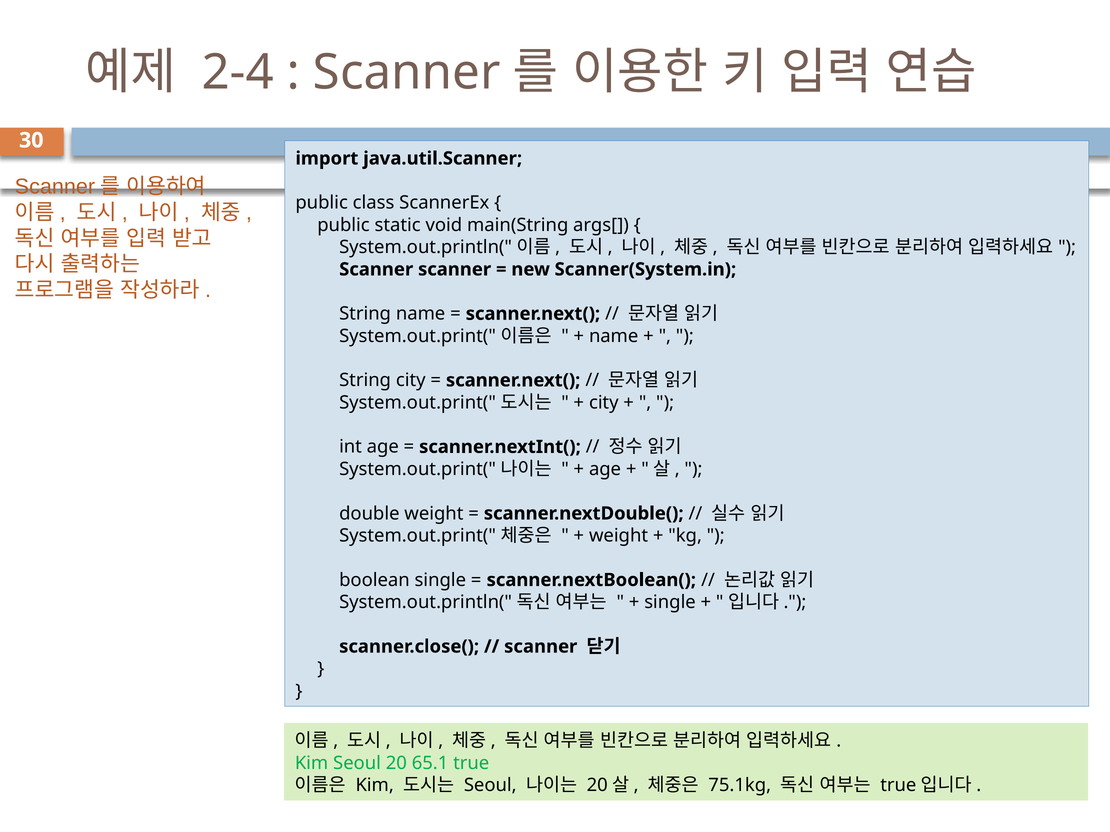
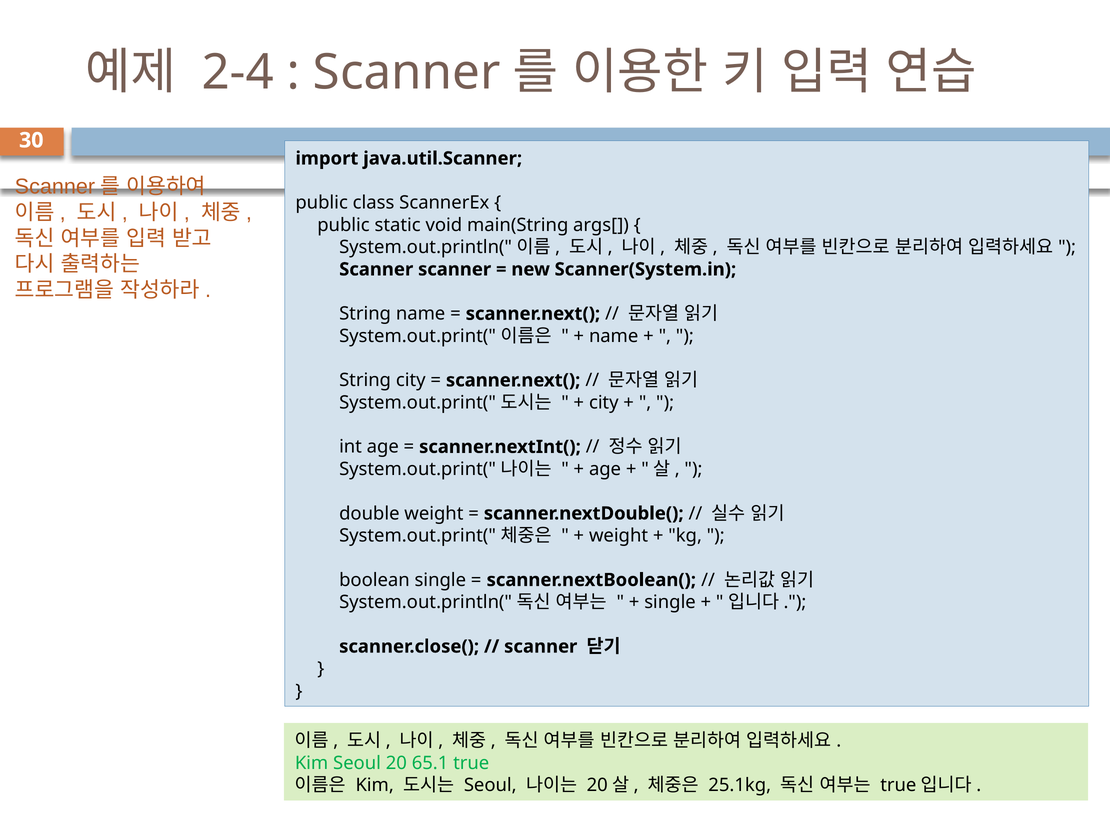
75.1kg: 75.1kg -> 25.1kg
